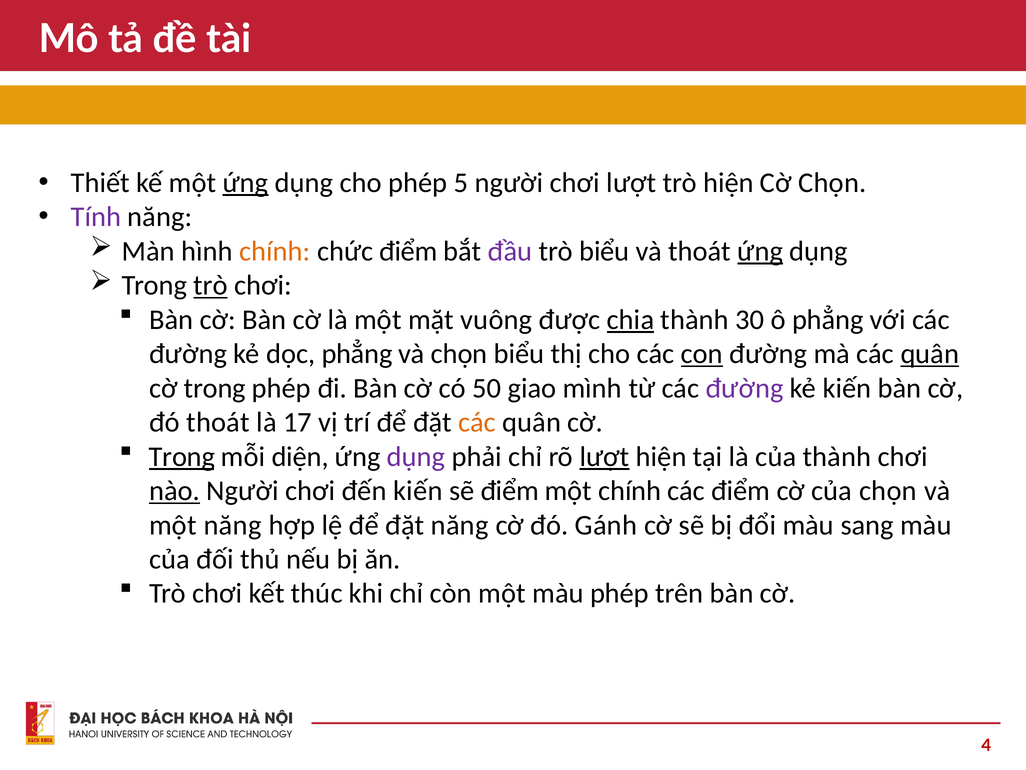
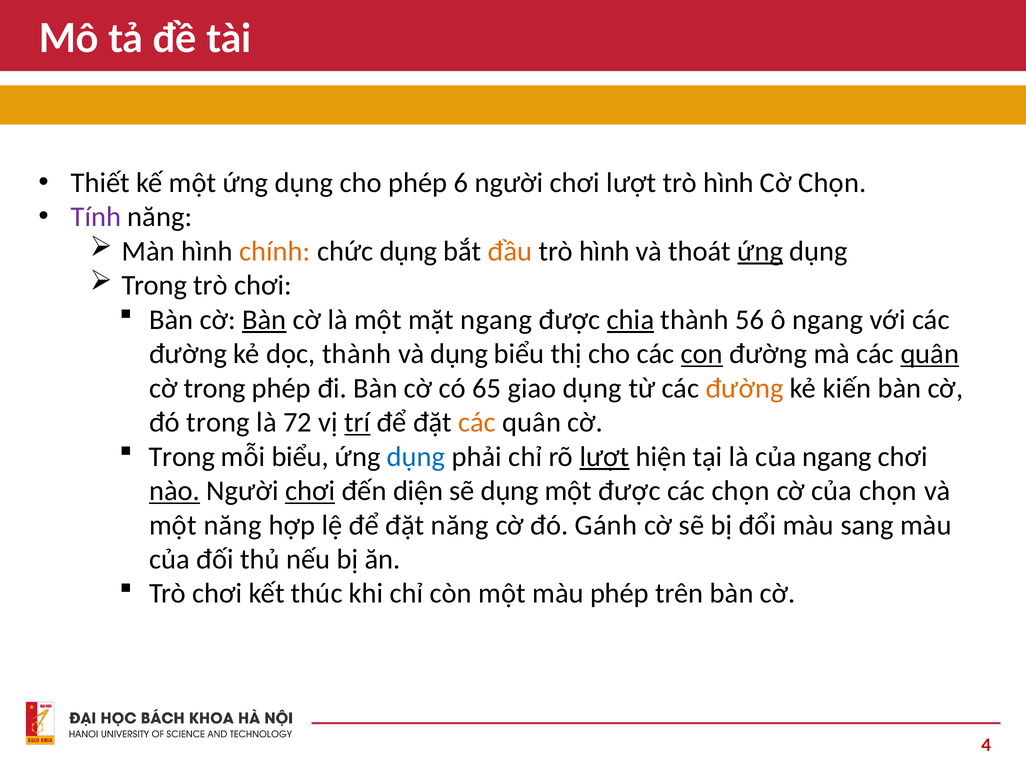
ứng at (245, 183) underline: present -> none
5: 5 -> 6
hiện at (729, 183): hiện -> hình
chức điểm: điểm -> dụng
đầu colour: purple -> orange
biểu at (604, 251): biểu -> hình
trò at (211, 285) underline: present -> none
Bàn at (264, 319) underline: none -> present
mặt vuông: vuông -> ngang
30: 30 -> 56
ô phẳng: phẳng -> ngang
dọc phẳng: phẳng -> thành
và chọn: chọn -> dụng
50: 50 -> 65
giao mình: mình -> dụng
đường at (745, 388) colour: purple -> orange
đó thoát: thoát -> trong
17: 17 -> 72
trí underline: none -> present
Trong at (182, 456) underline: present -> none
mỗi diện: diện -> biểu
dụng at (416, 456) colour: purple -> blue
của thành: thành -> ngang
chơi at (310, 491) underline: none -> present
đến kiến: kiến -> diện
sẽ điểm: điểm -> dụng
một chính: chính -> được
các điểm: điểm -> chọn
